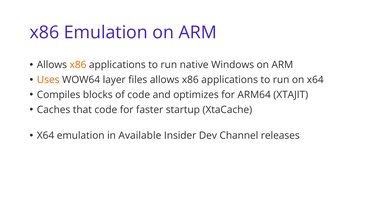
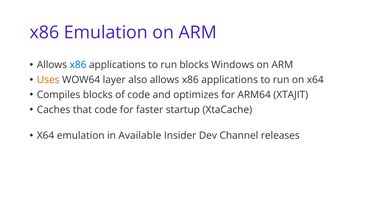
x86 at (78, 65) colour: orange -> blue
run native: native -> blocks
files: files -> also
